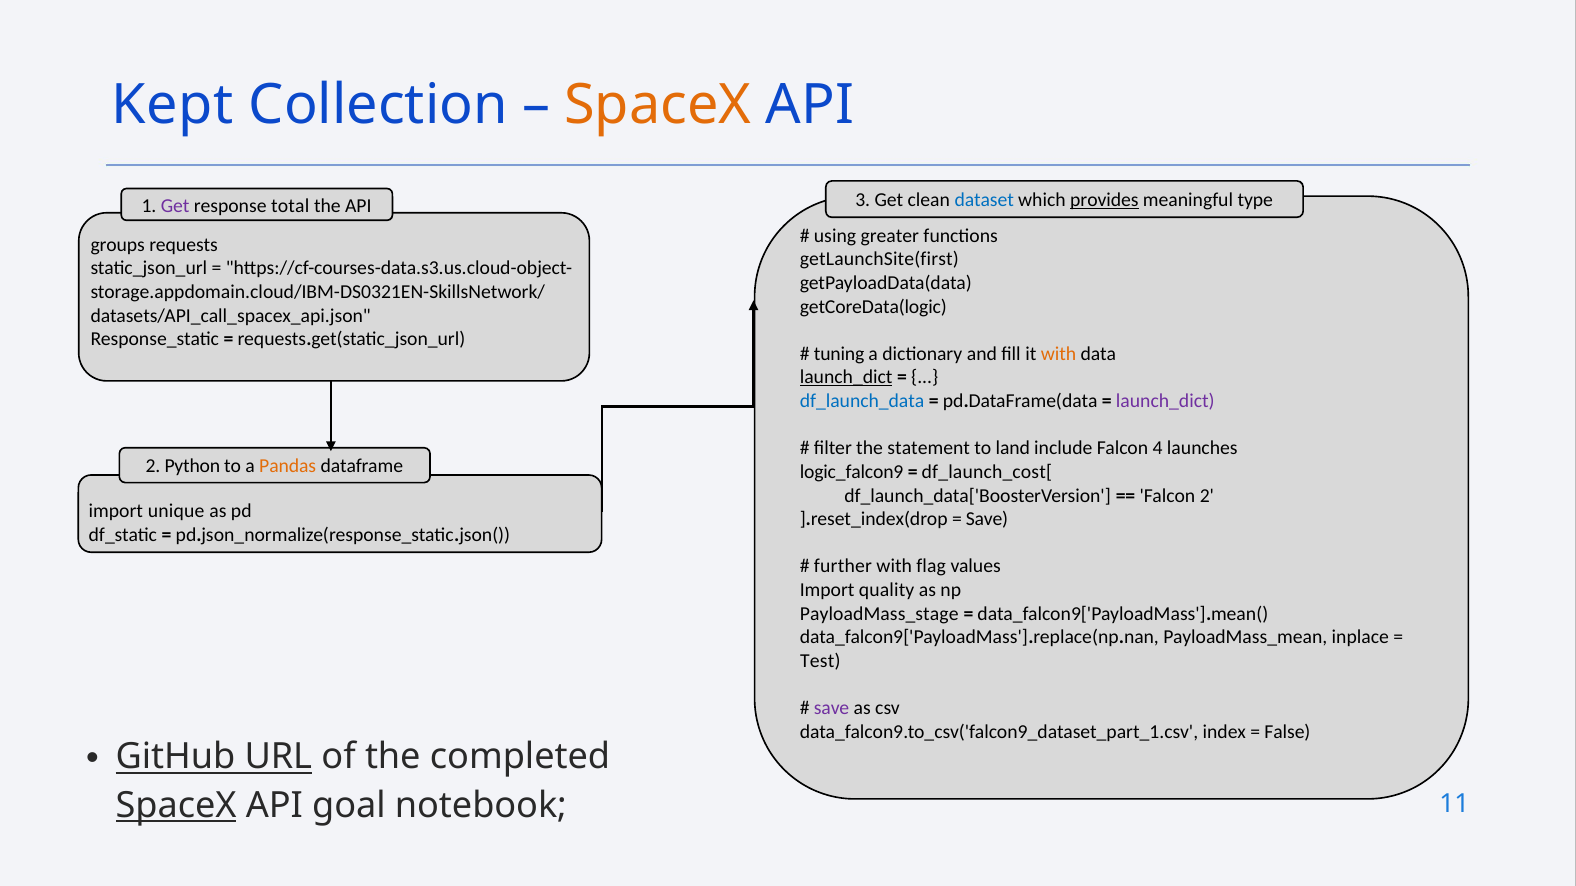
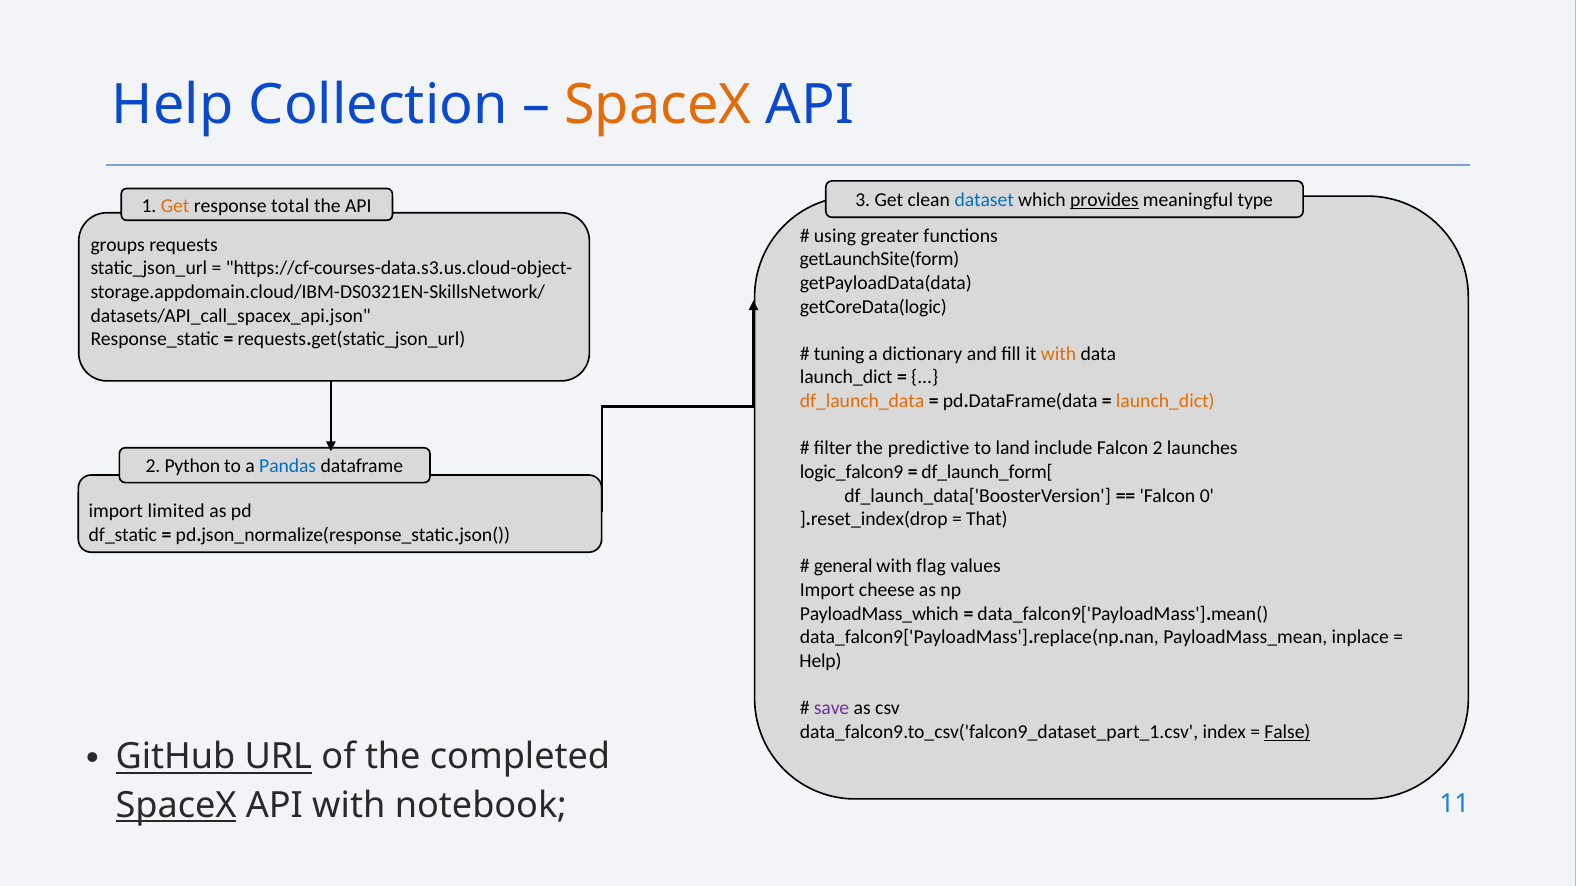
Kept at (173, 105): Kept -> Help
Get at (175, 206) colour: purple -> orange
getLaunchSite(first: getLaunchSite(first -> getLaunchSite(form
launch_dict at (846, 378) underline: present -> none
df_launch_data colour: blue -> orange
launch_dict at (1165, 401) colour: purple -> orange
statement: statement -> predictive
Falcon 4: 4 -> 2
Pandas colour: orange -> blue
df_launch_cost[: df_launch_cost[ -> df_launch_form[
Falcon 2: 2 -> 0
unique: unique -> limited
Save at (987, 519): Save -> That
further: further -> general
quality: quality -> cheese
PayloadMass_stage: PayloadMass_stage -> PayloadMass_which
Test at (820, 661): Test -> Help
False underline: none -> present
API goal: goal -> with
